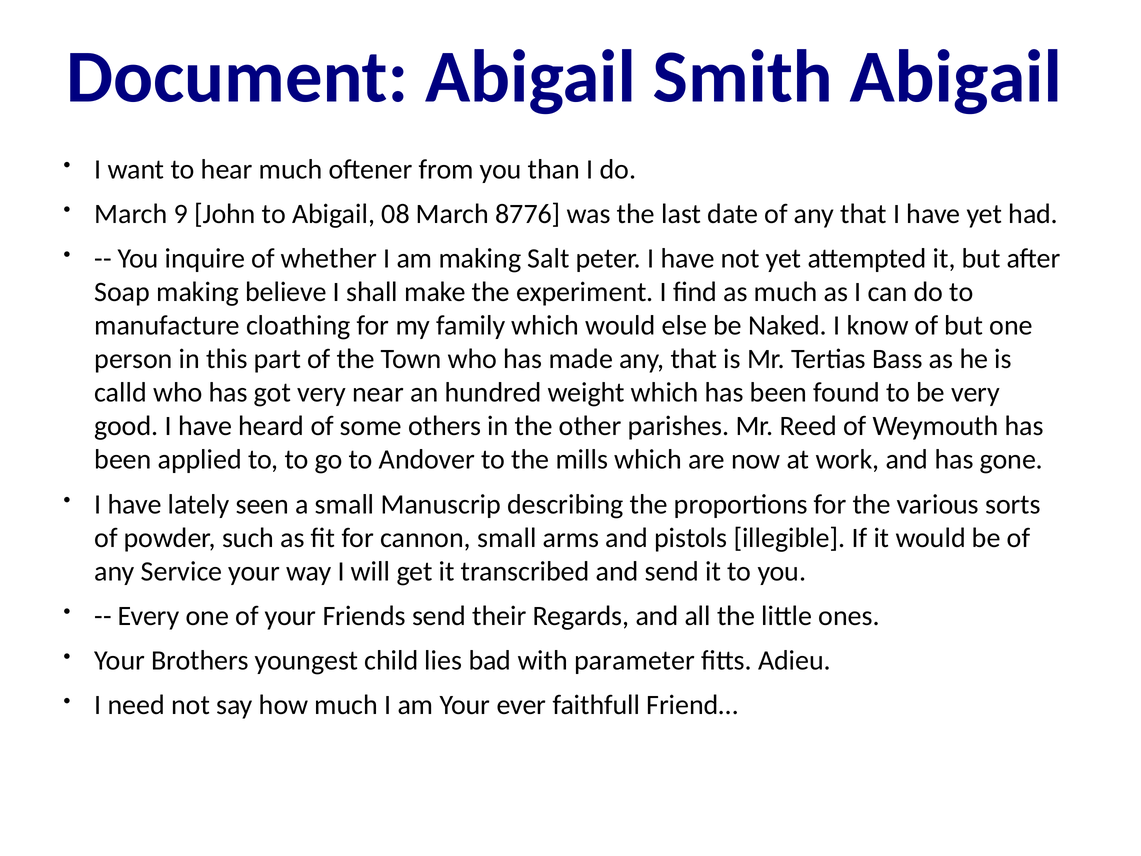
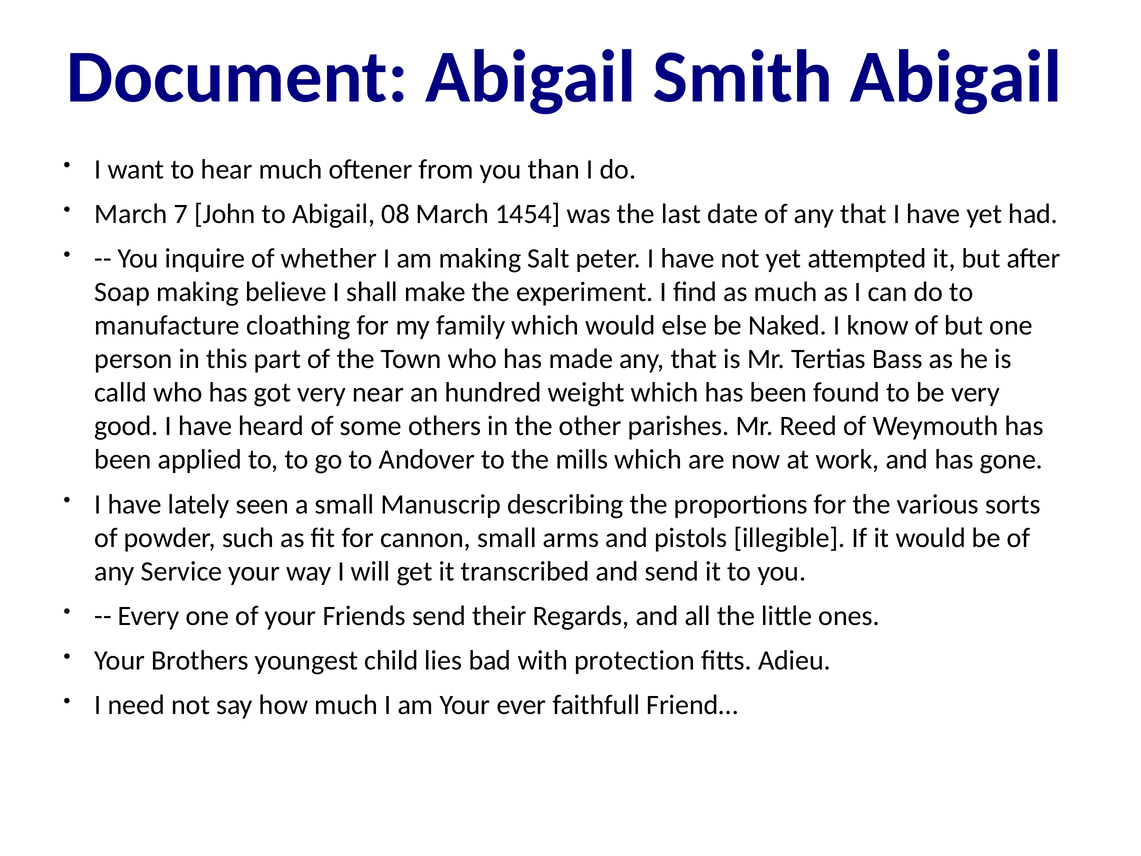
9: 9 -> 7
8776: 8776 -> 1454
parameter: parameter -> protection
